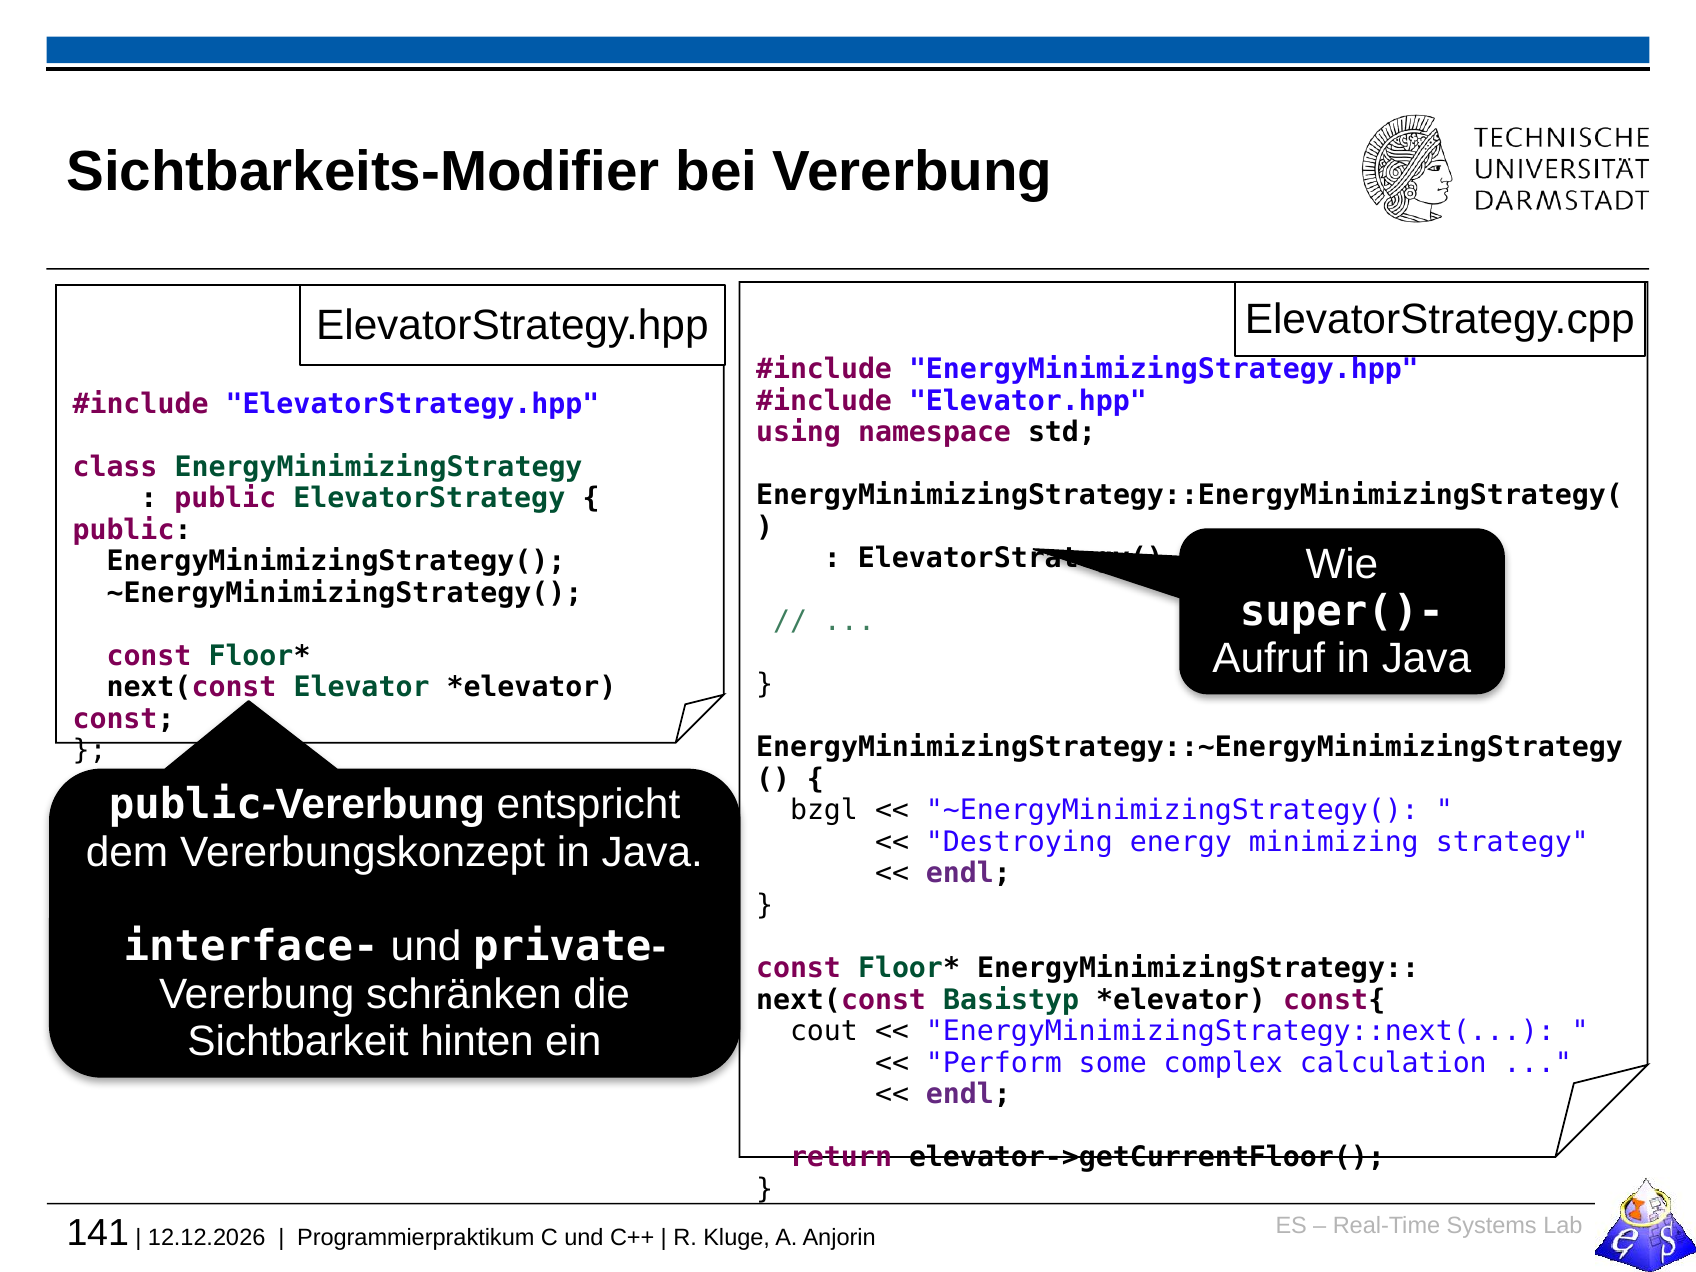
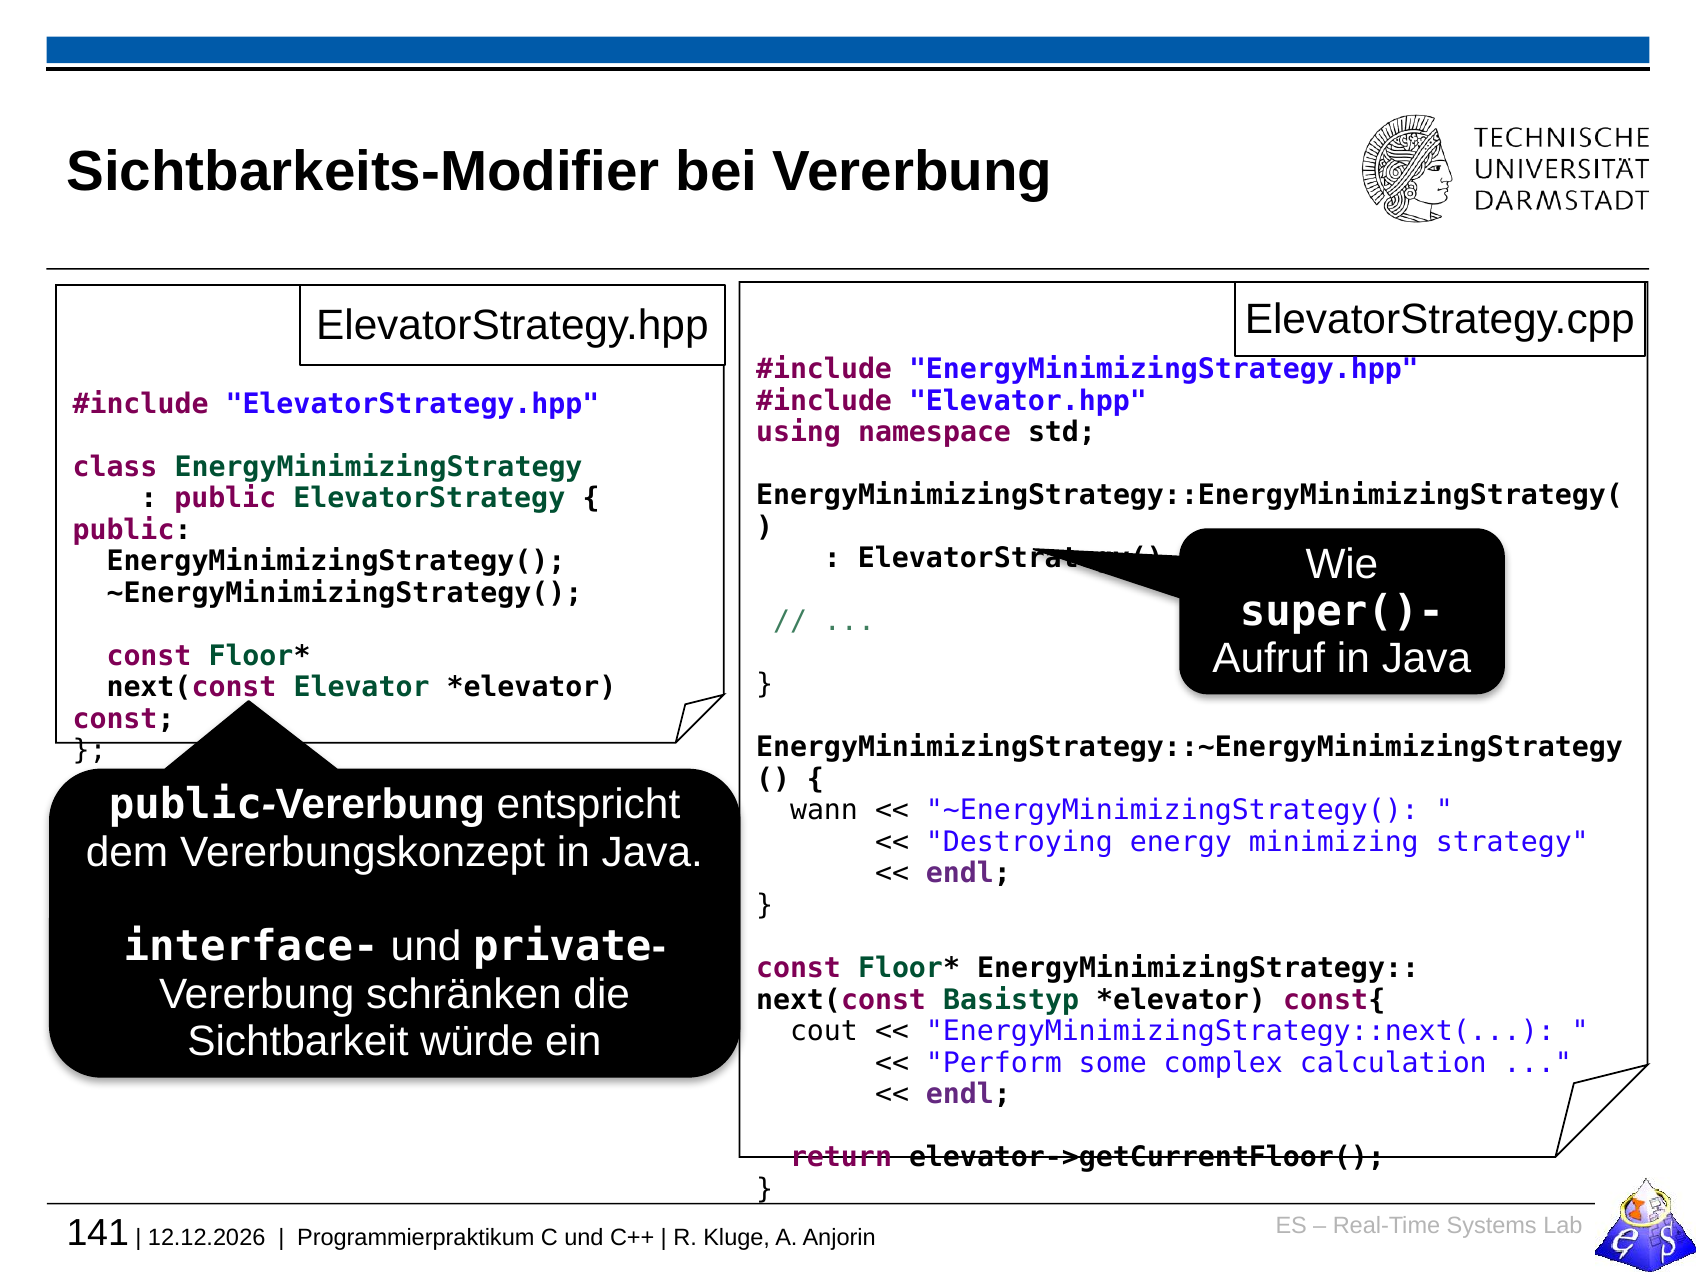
bzgl: bzgl -> wann
hinten: hinten -> würde
